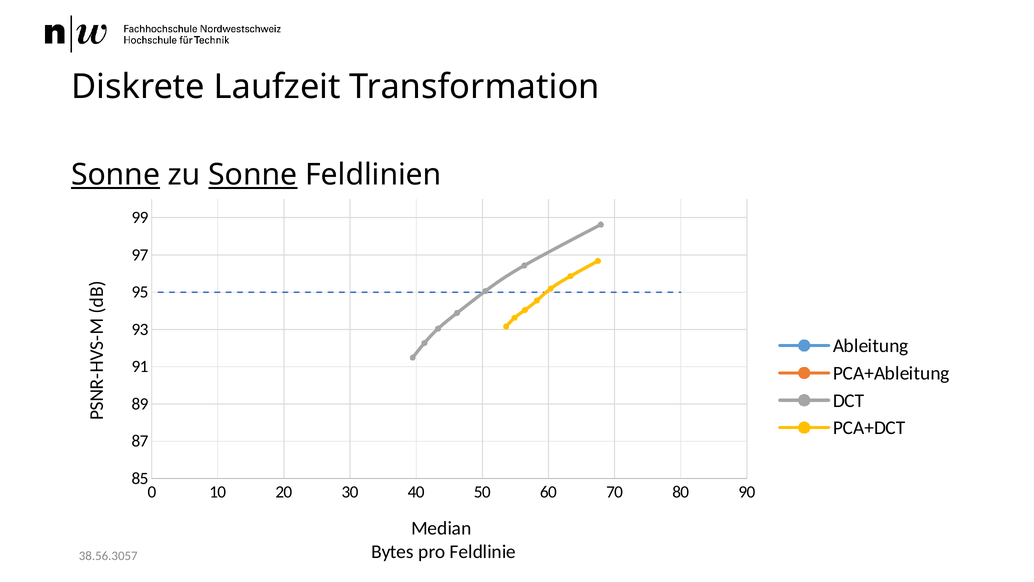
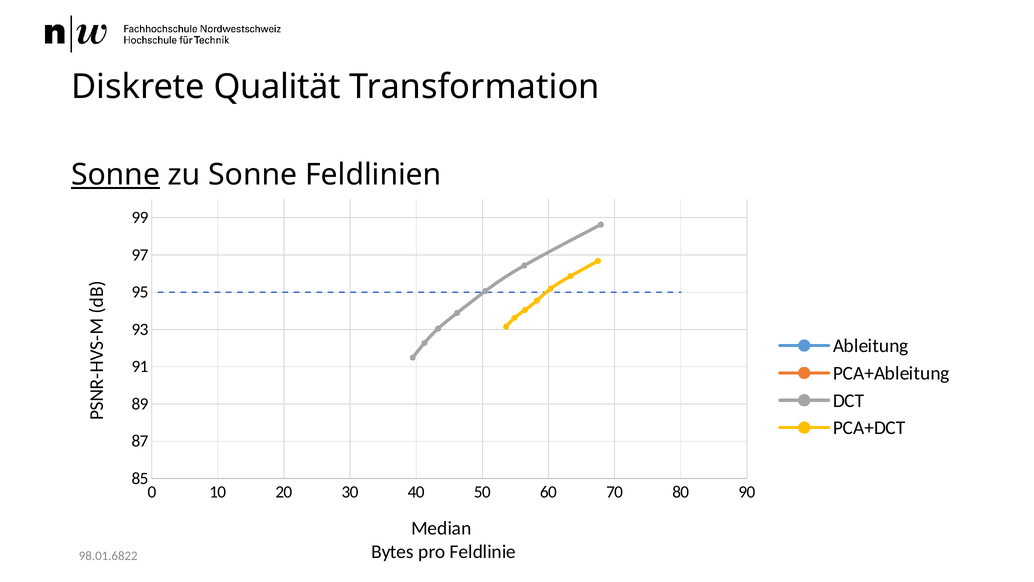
Laufzeit: Laufzeit -> Qualität
Sonne at (253, 175) underline: present -> none
38.56.3057: 38.56.3057 -> 98.01.6822
